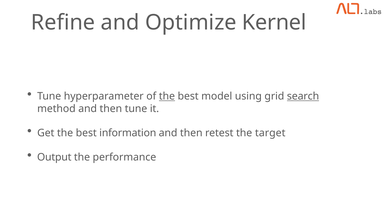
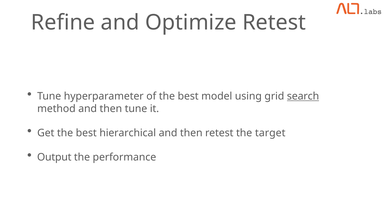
Optimize Kernel: Kernel -> Retest
the at (167, 96) underline: present -> none
information: information -> hierarchical
